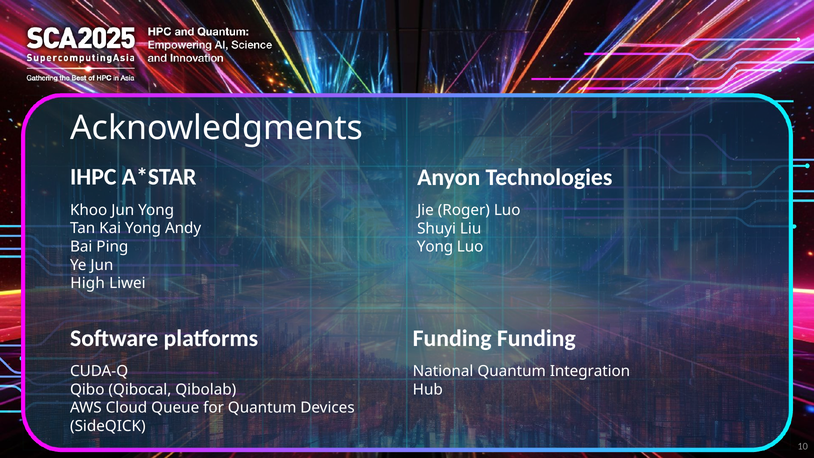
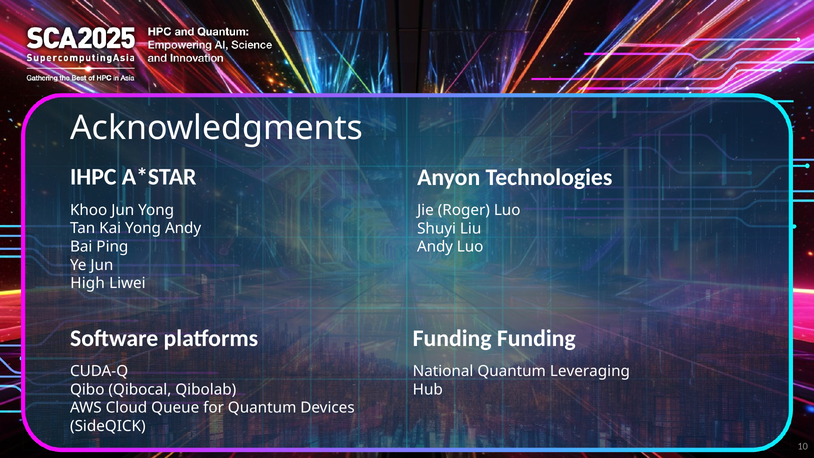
Yong at (435, 247): Yong -> Andy
Integration: Integration -> Leveraging
